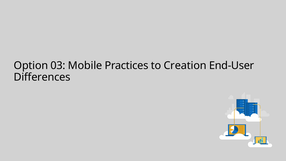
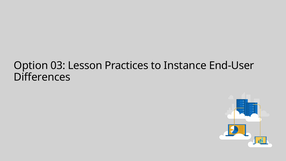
Mobile: Mobile -> Lesson
Creation: Creation -> Instance
